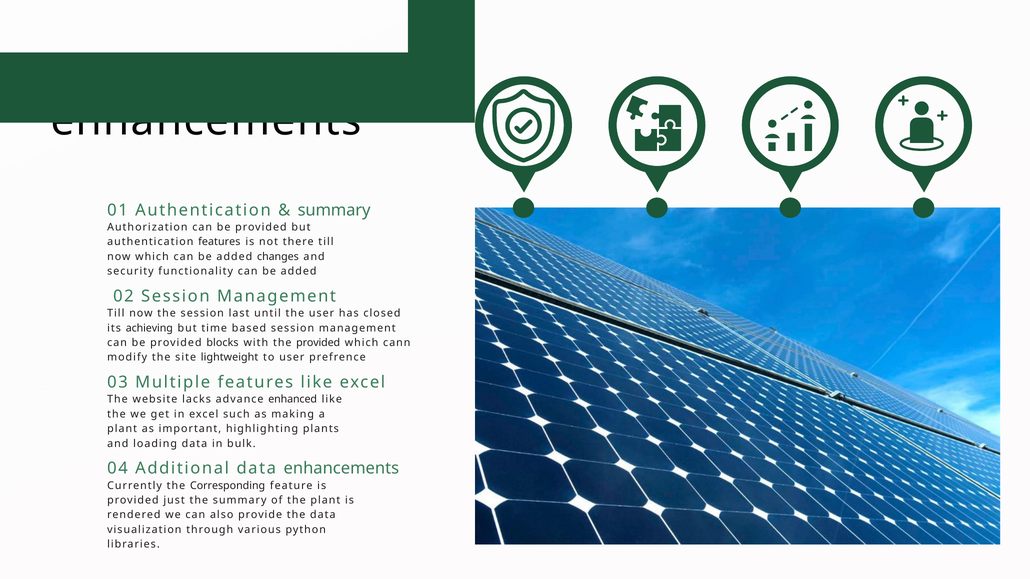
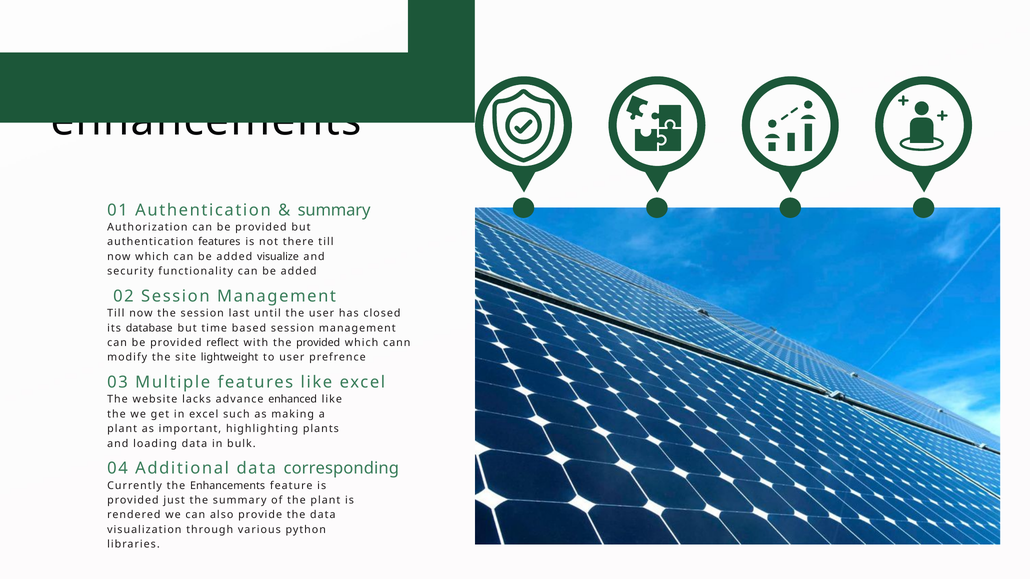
changes: changes -> visualize
achieving: achieving -> database
blocks: blocks -> reflect
data enhancements: enhancements -> corresponding
the Corresponding: Corresponding -> Enhancements
